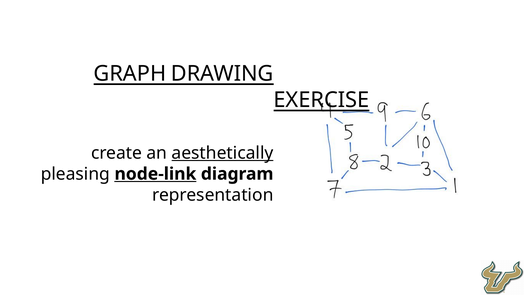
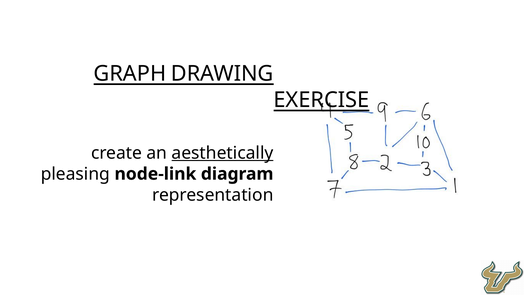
node-link underline: present -> none
